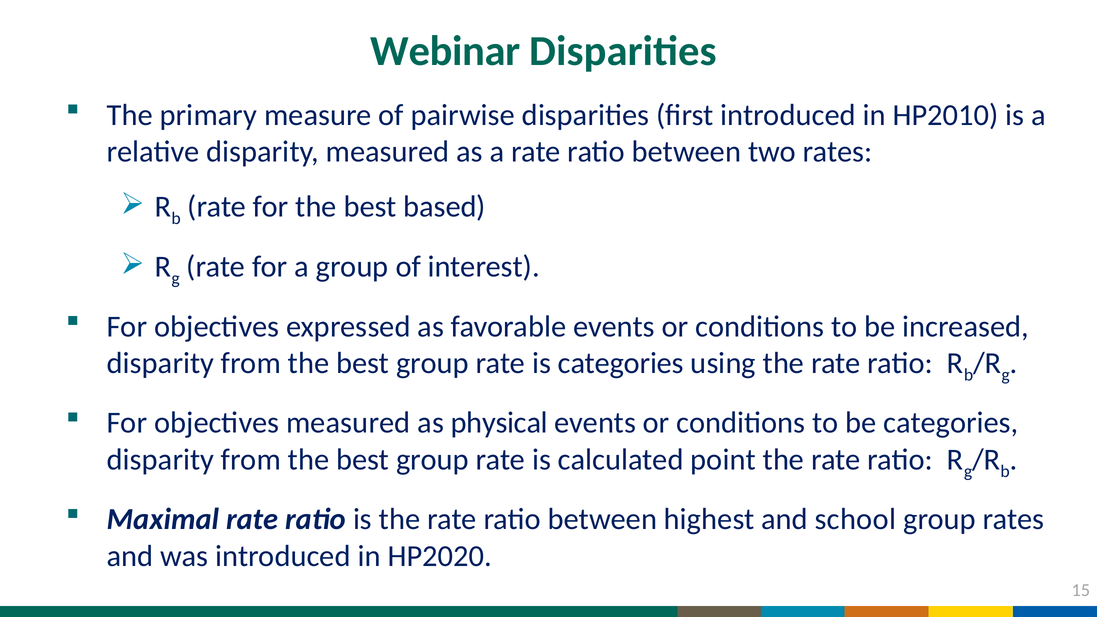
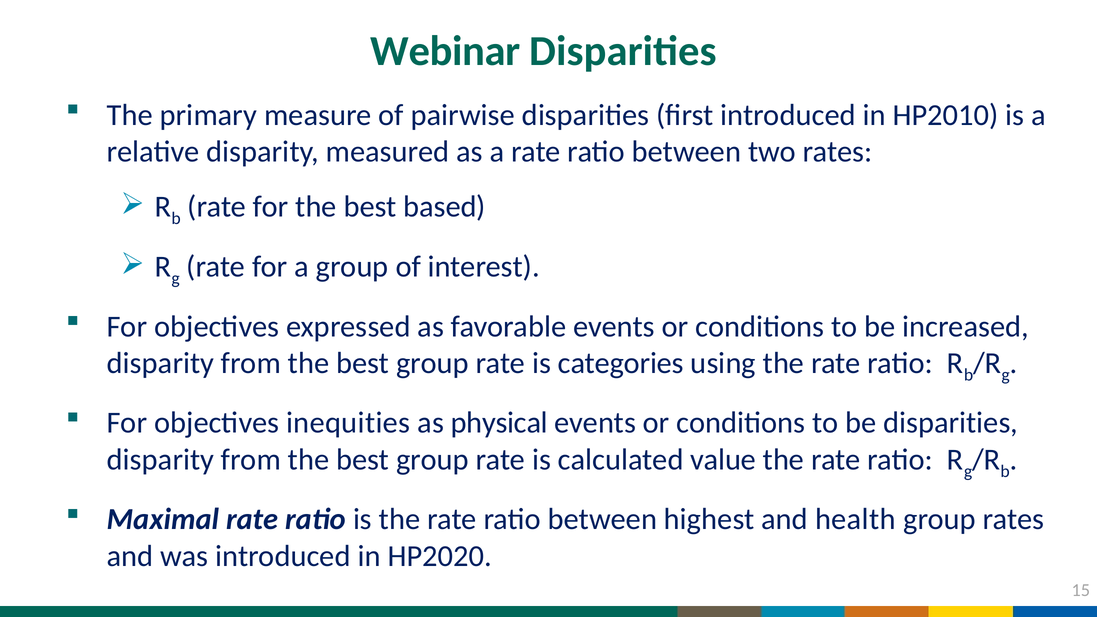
objectives measured: measured -> inequities
be categories: categories -> disparities
point: point -> value
school: school -> health
